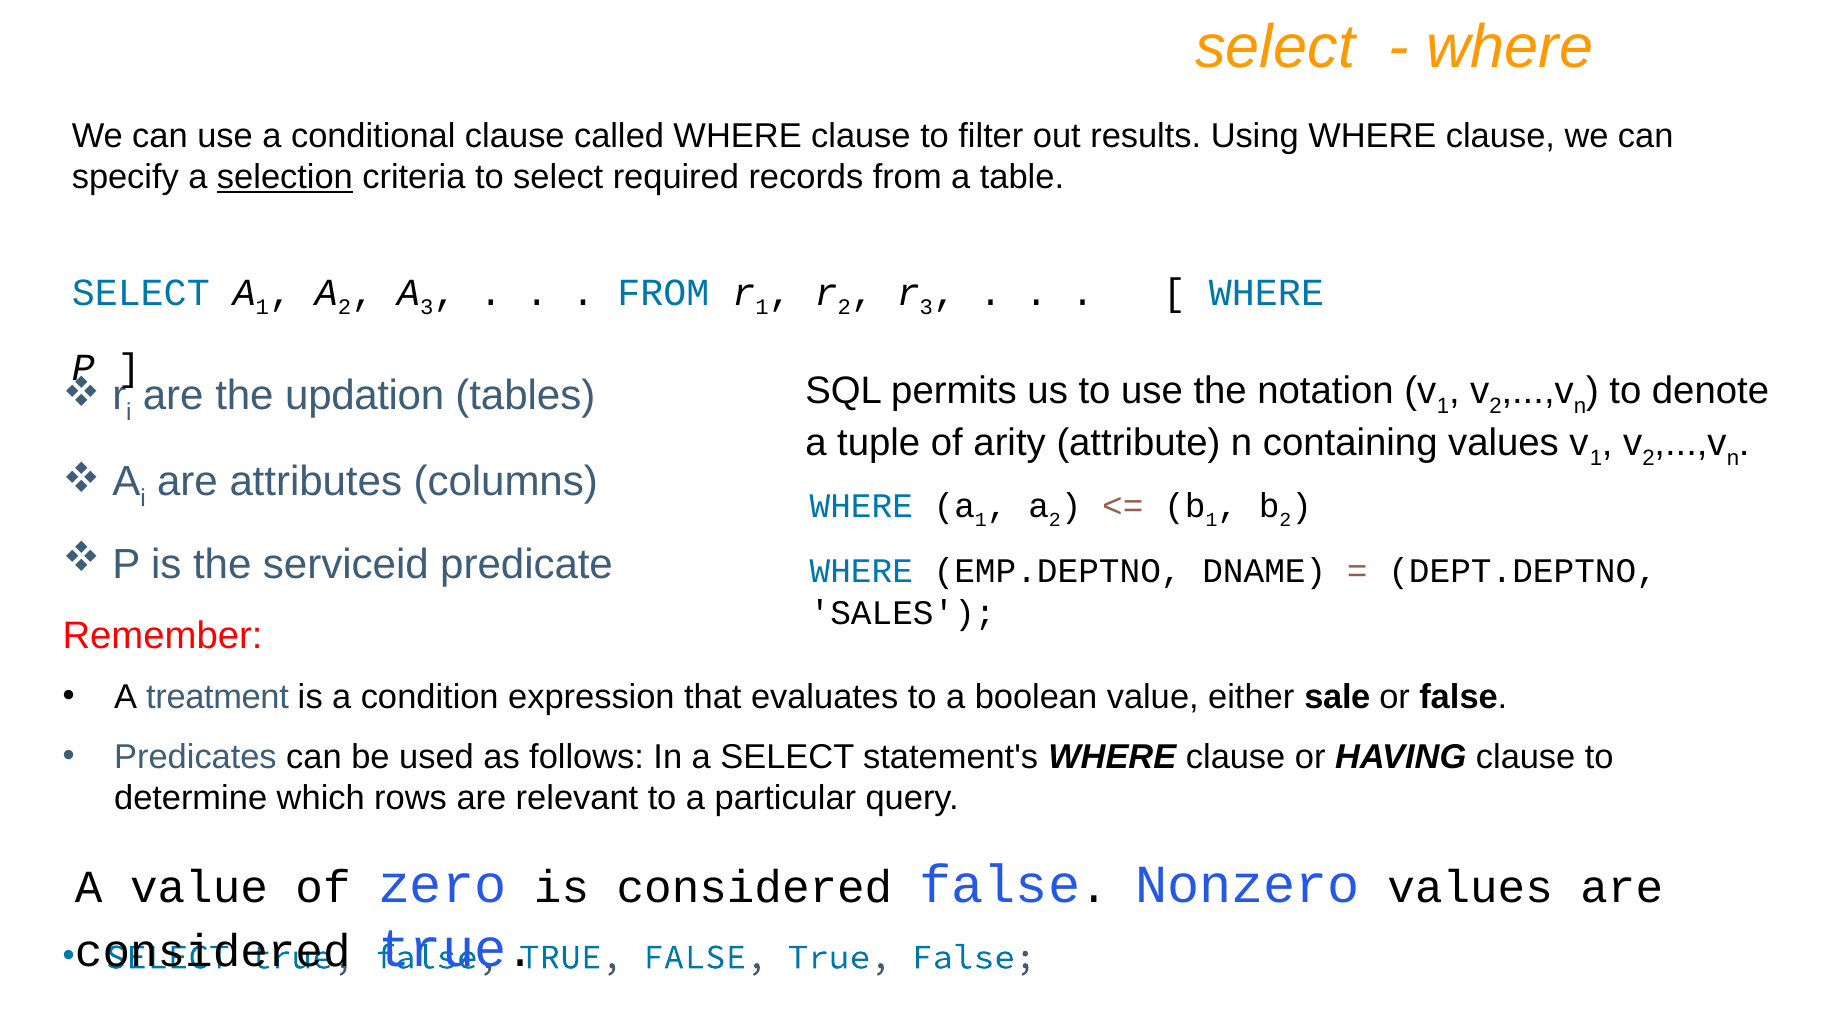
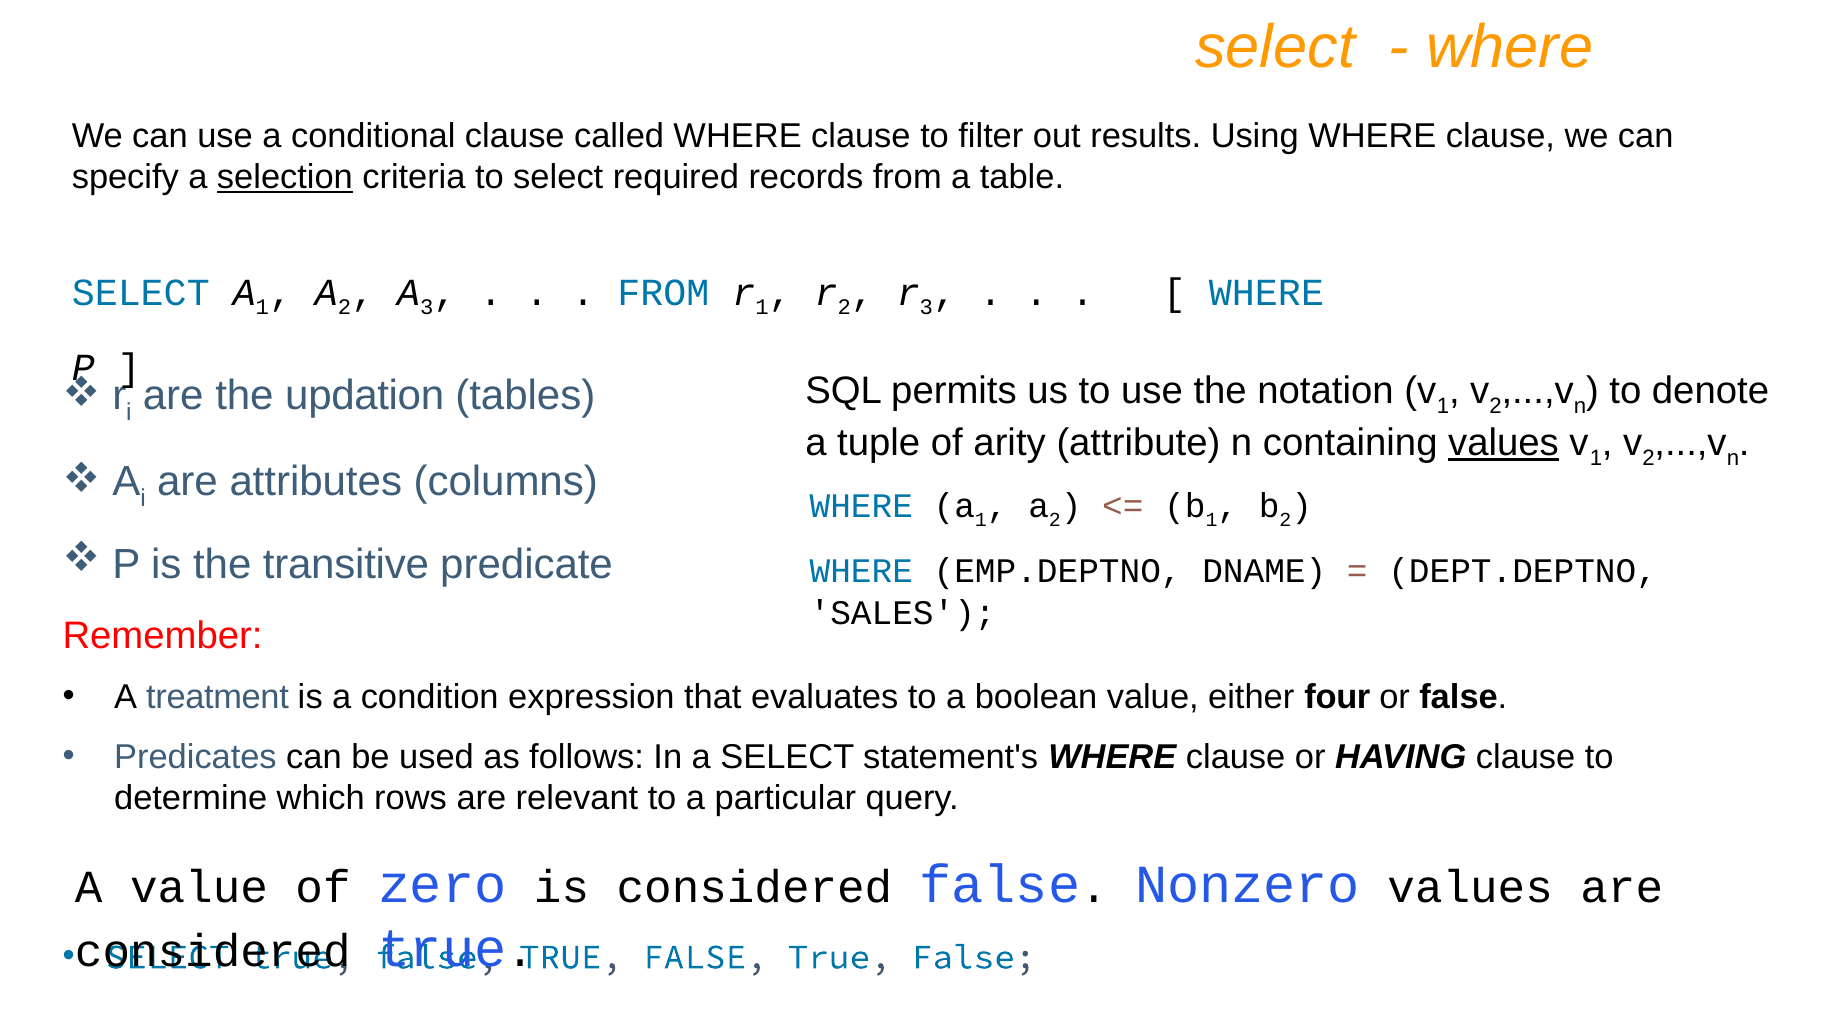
values at (1503, 443) underline: none -> present
serviceid: serviceid -> transitive
sale: sale -> four
